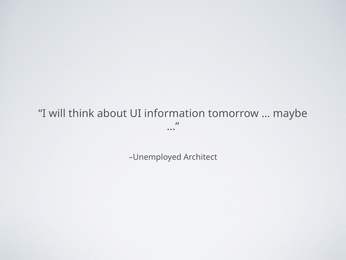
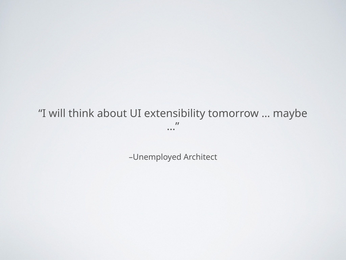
information: information -> extensibility
